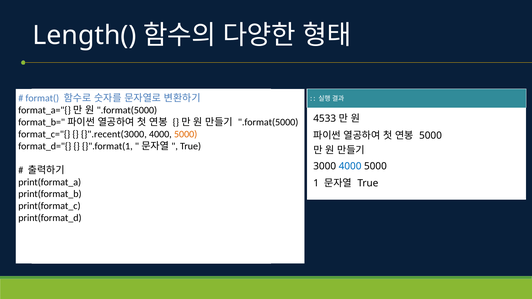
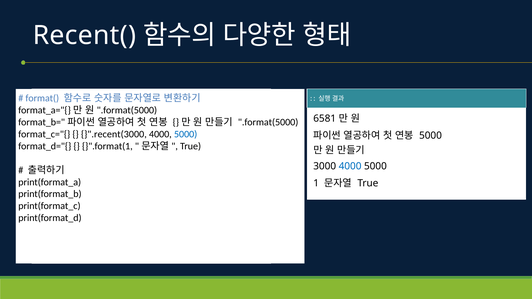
Length(: Length( -> Recent(
4533: 4533 -> 6581
5000 at (186, 134) colour: orange -> blue
